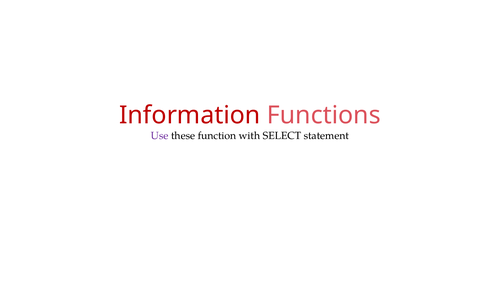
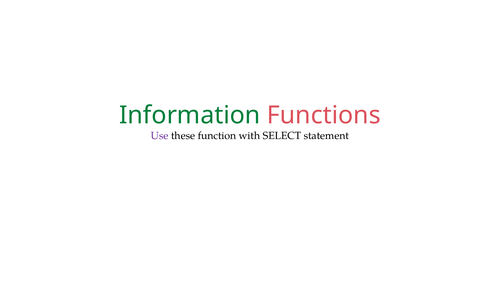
Information colour: red -> green
